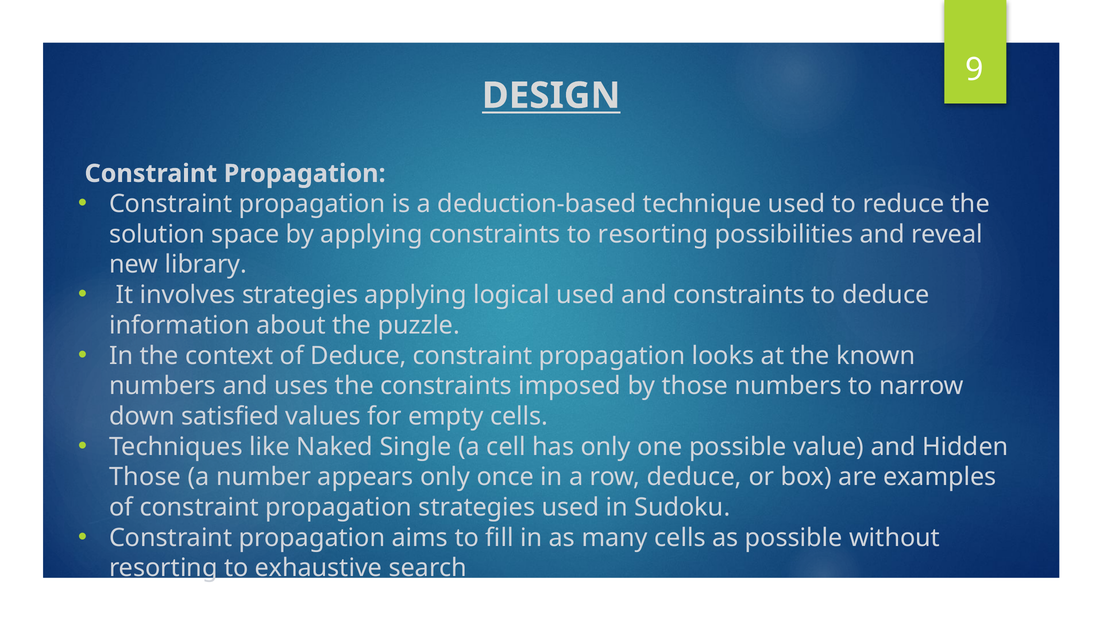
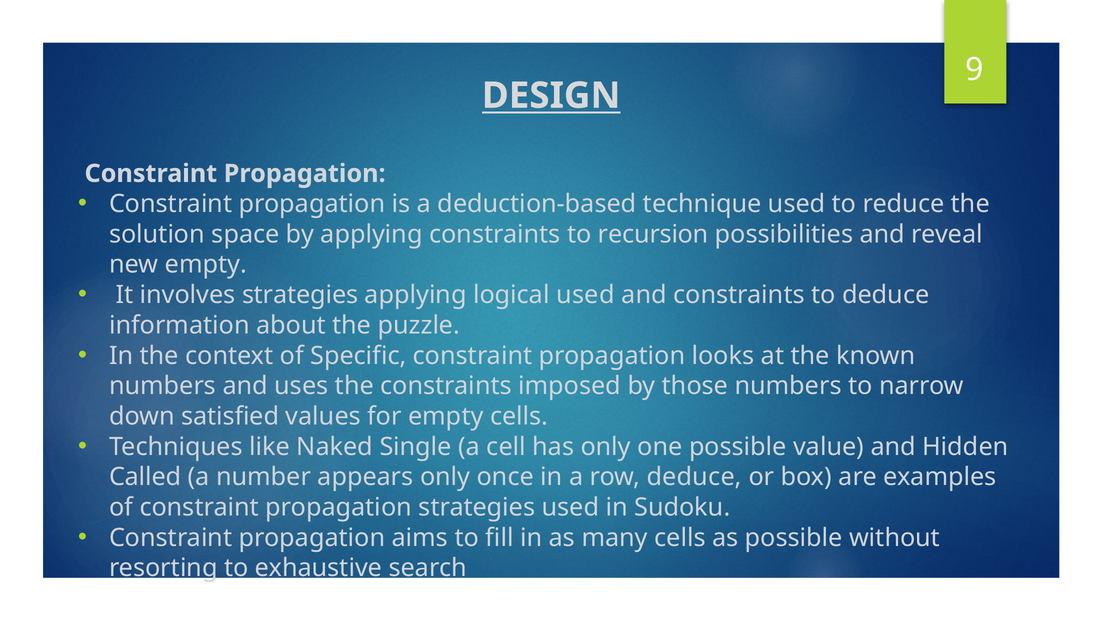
to resorting: resorting -> recursion
new library: library -> empty
of Deduce: Deduce -> Specific
Those at (145, 477): Those -> Called
